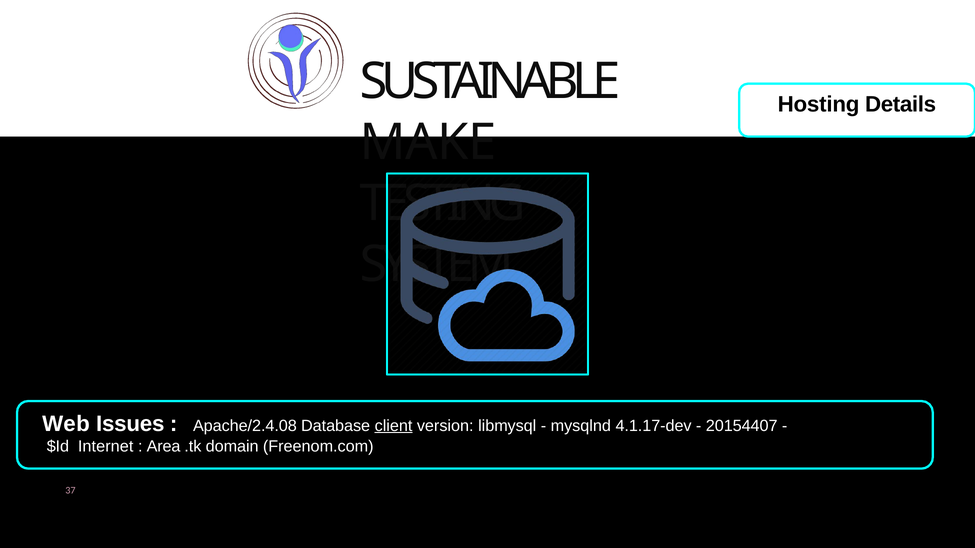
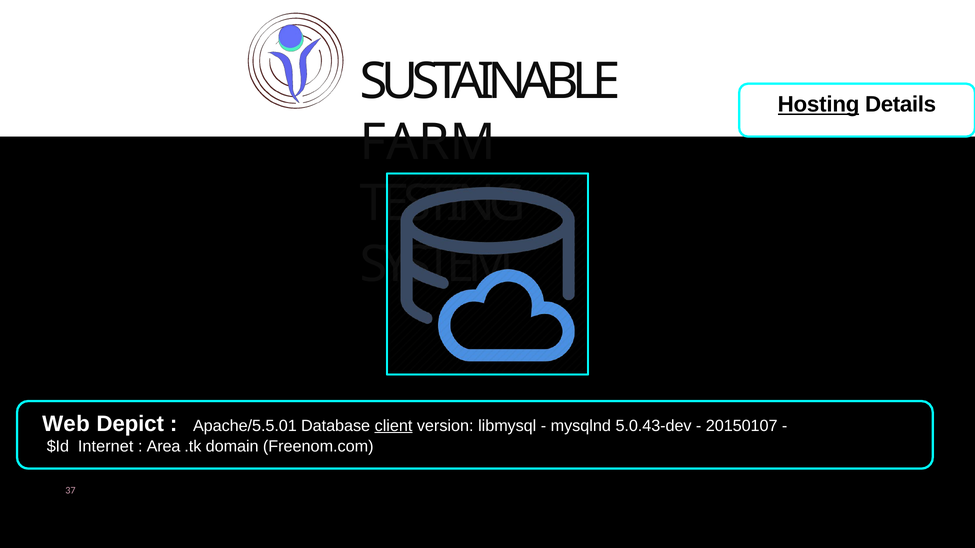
Hosting underline: none -> present
MAKE: MAKE -> FARM
Issues: Issues -> Depict
Apache/2.4.08: Apache/2.4.08 -> Apache/5.5.01
4.1.17-dev: 4.1.17-dev -> 5.0.43-dev
20154407: 20154407 -> 20150107
